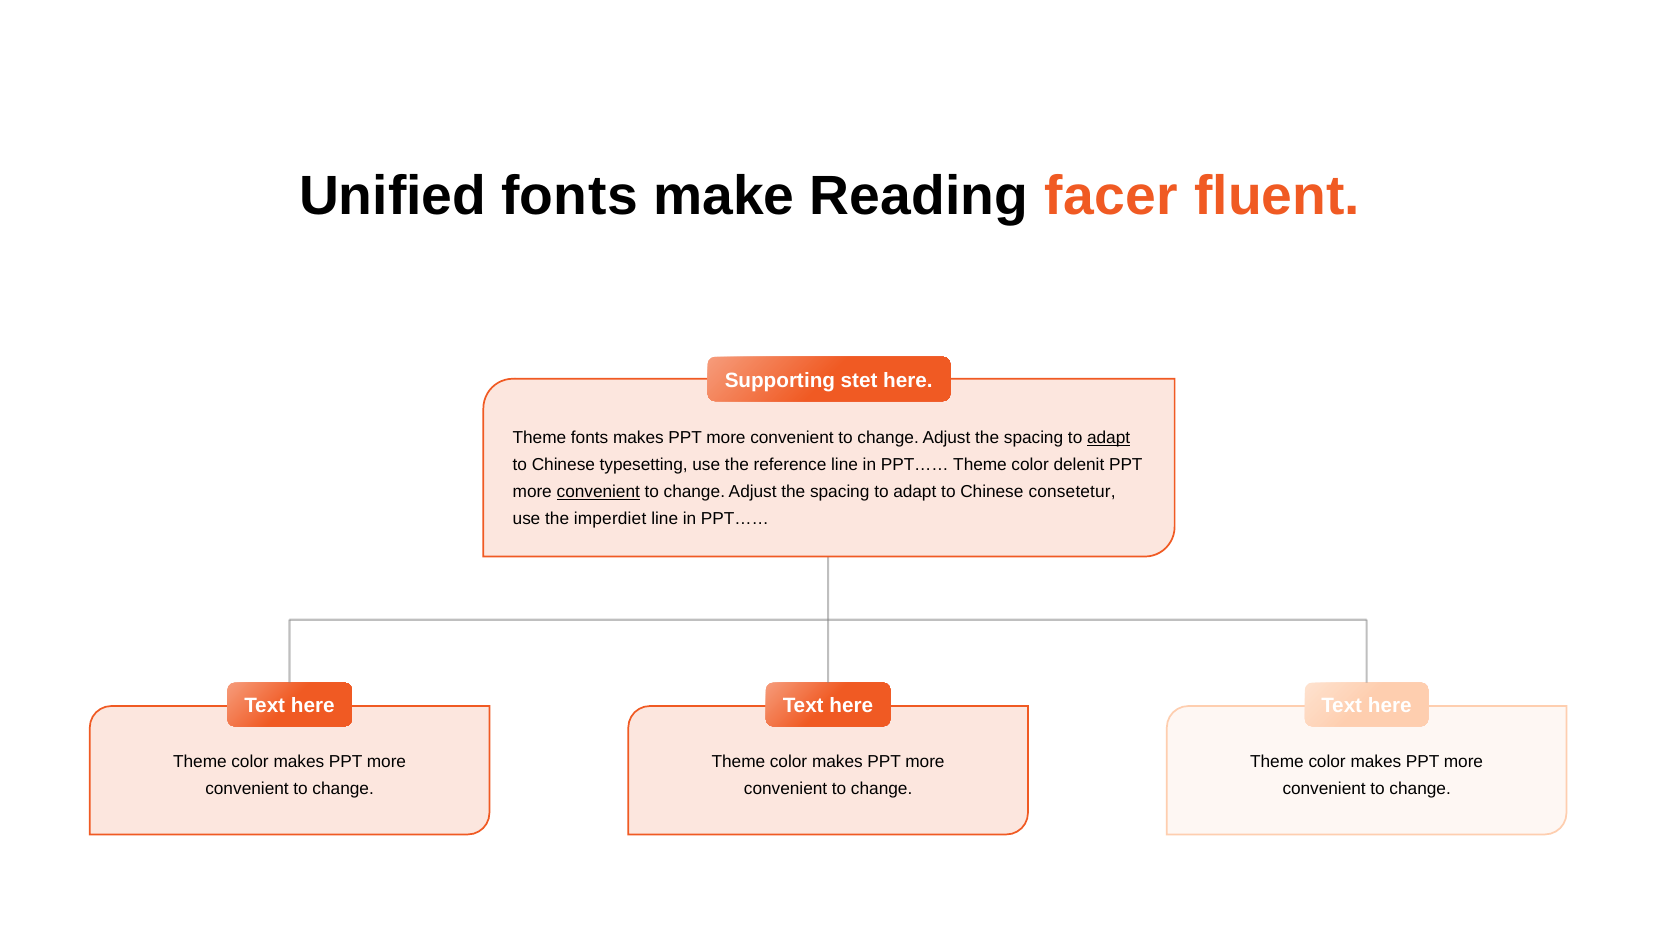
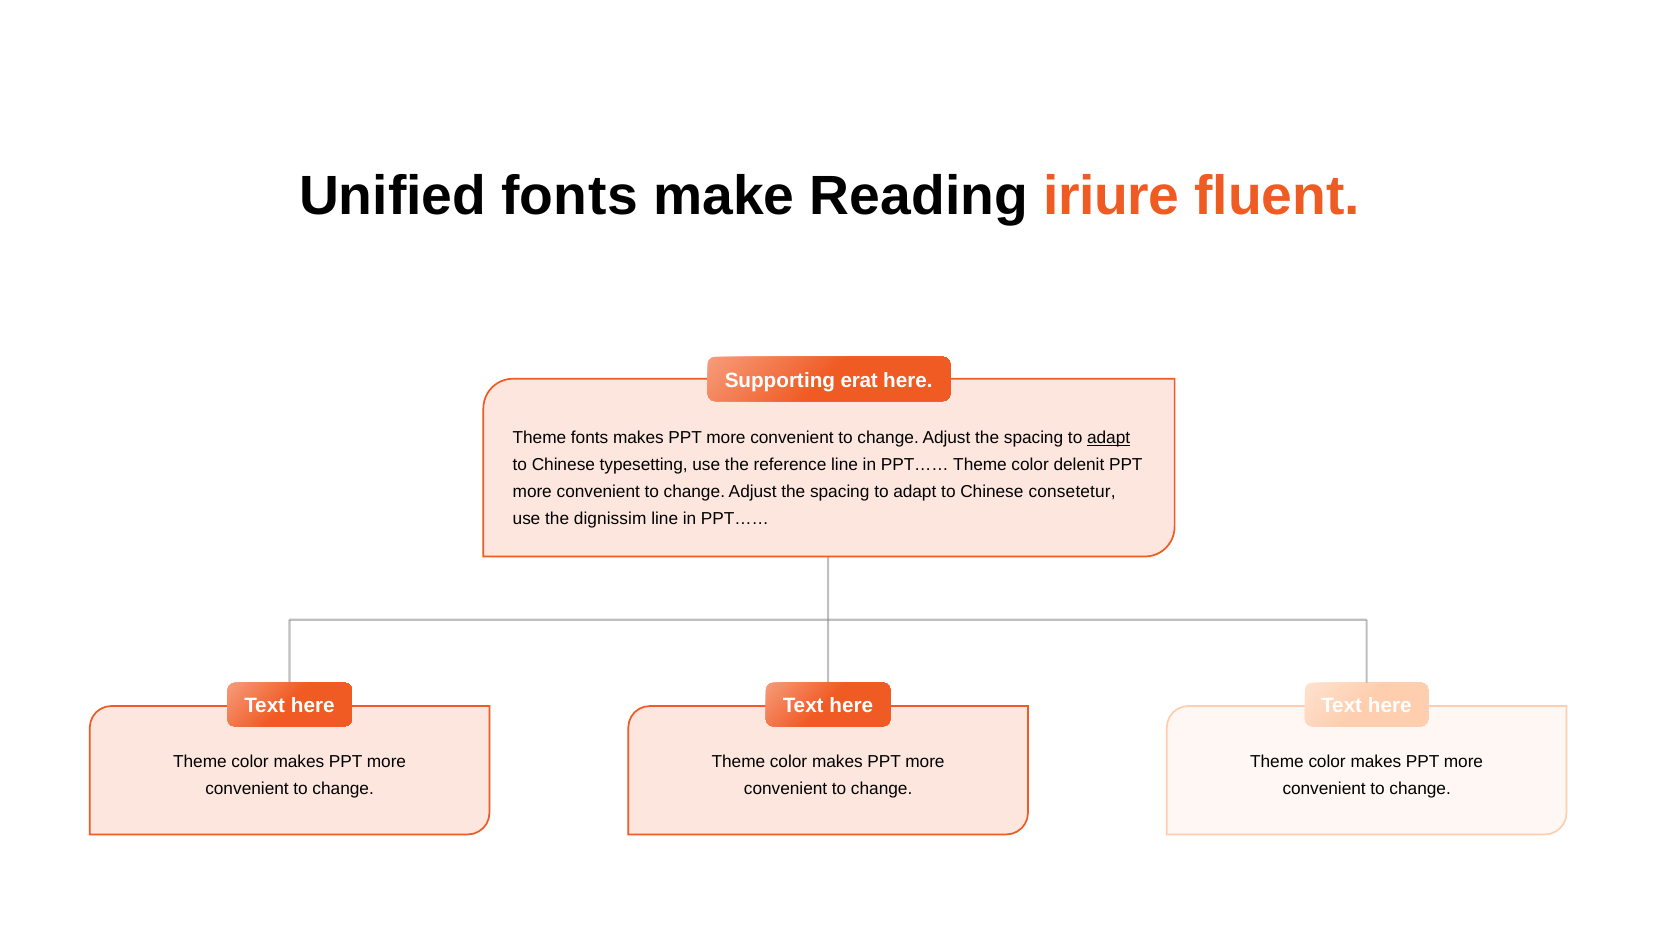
facer: facer -> iriure
stet: stet -> erat
convenient at (598, 492) underline: present -> none
imperdiet: imperdiet -> dignissim
